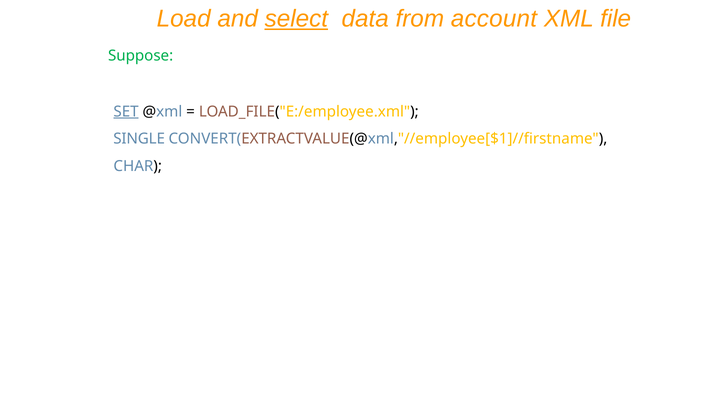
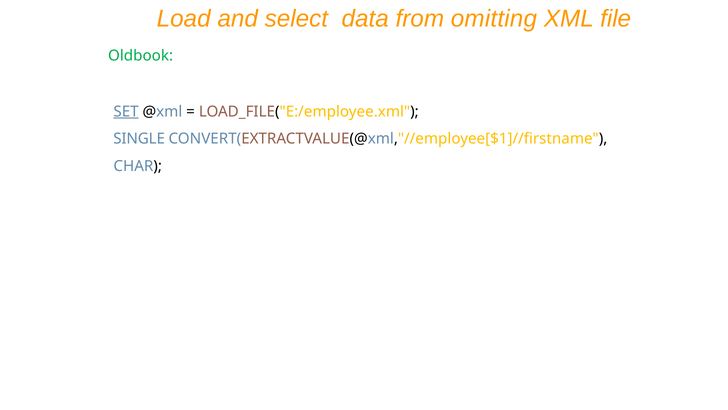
select underline: present -> none
account: account -> omitting
Suppose: Suppose -> Oldbook
